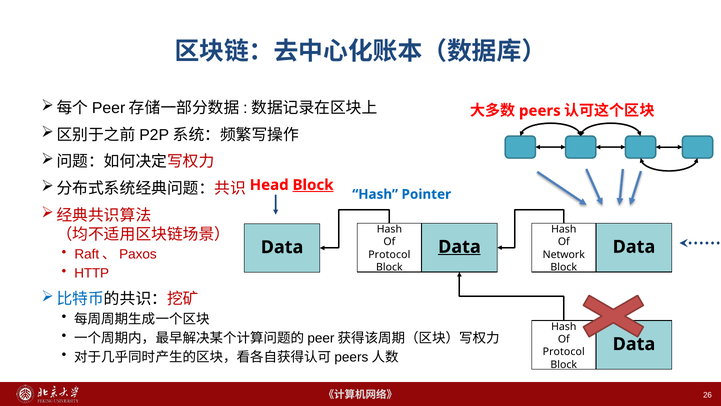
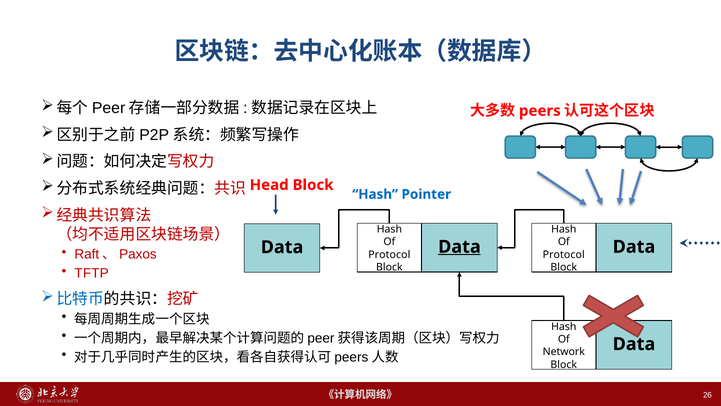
Block at (313, 185) underline: present -> none
Network at (564, 254): Network -> Protocol
HTTP: HTTP -> TFTP
Protocol at (564, 352): Protocol -> Network
